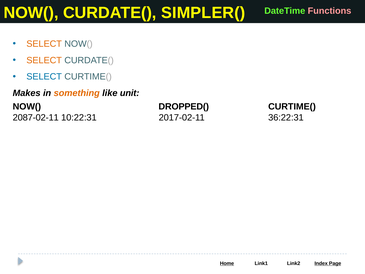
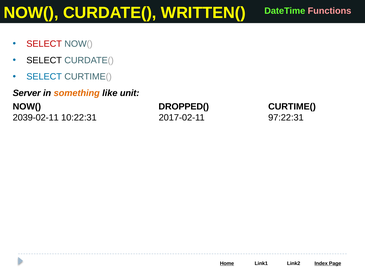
SIMPLER(: SIMPLER( -> WRITTEN(
SELECT at (44, 44) colour: orange -> red
SELECT at (44, 60) colour: orange -> black
Makes: Makes -> Server
2087-02-11: 2087-02-11 -> 2039-02-11
36:22:31: 36:22:31 -> 97:22:31
